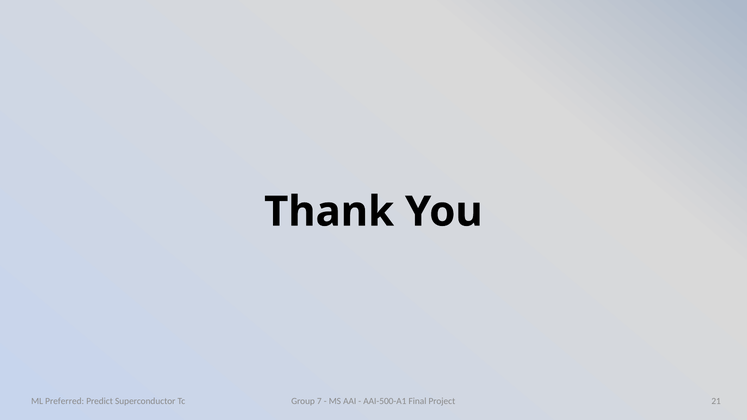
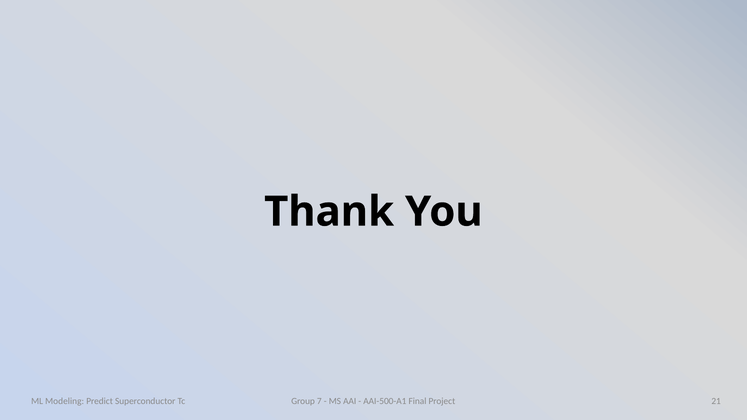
Preferred: Preferred -> Modeling
